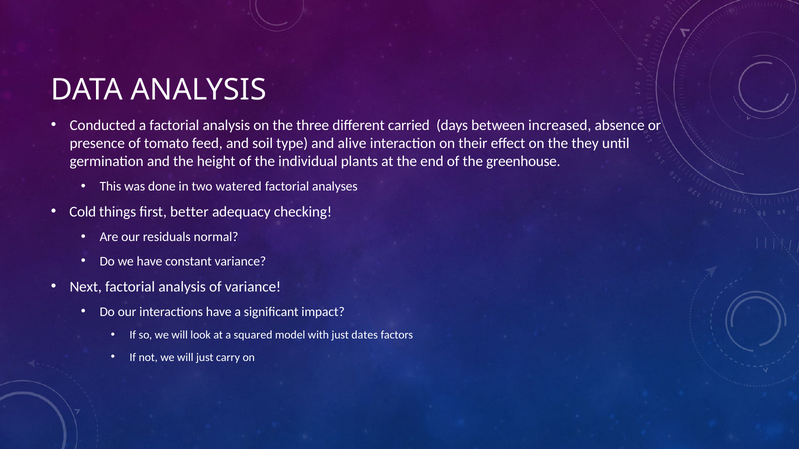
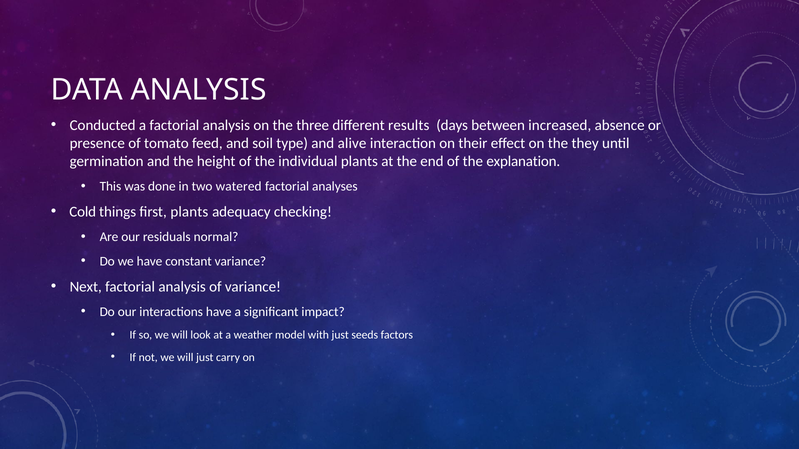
carried: carried -> results
greenhouse: greenhouse -> explanation
first better: better -> plants
squared: squared -> weather
dates: dates -> seeds
